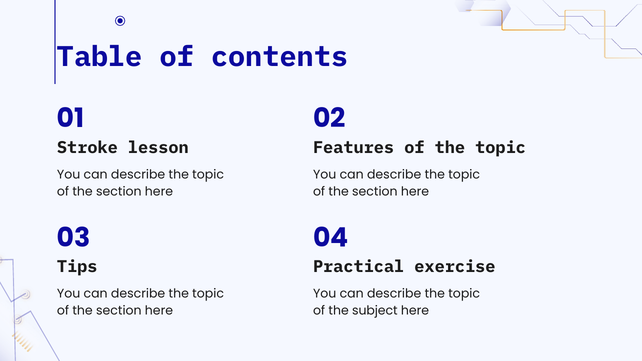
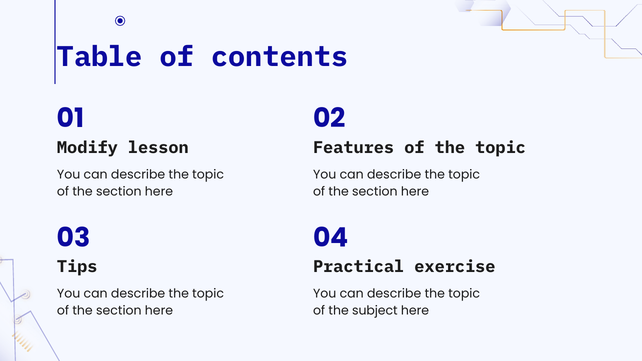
Stroke: Stroke -> Modify
